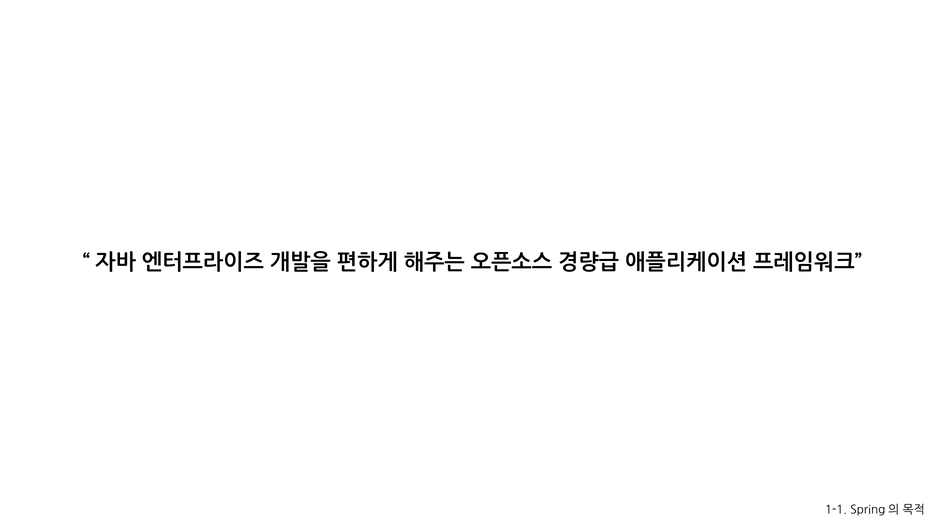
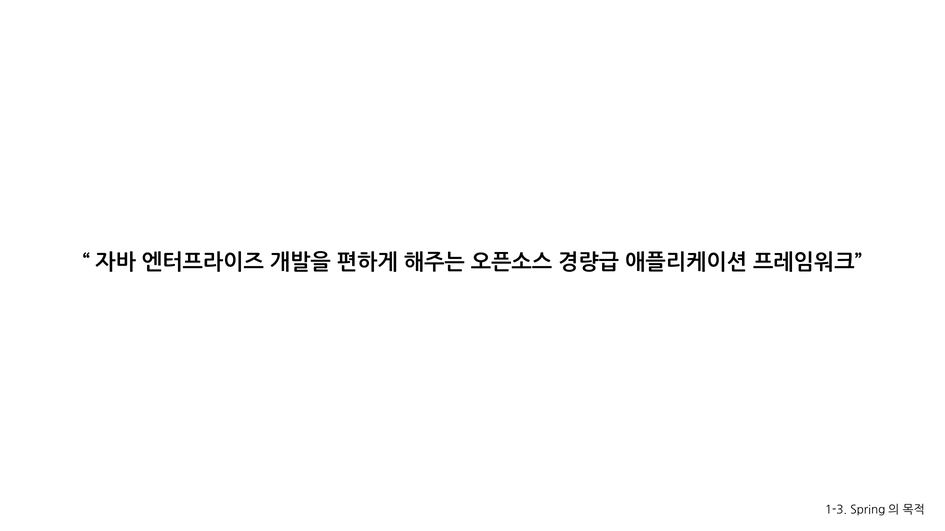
1-1: 1-1 -> 1-3
